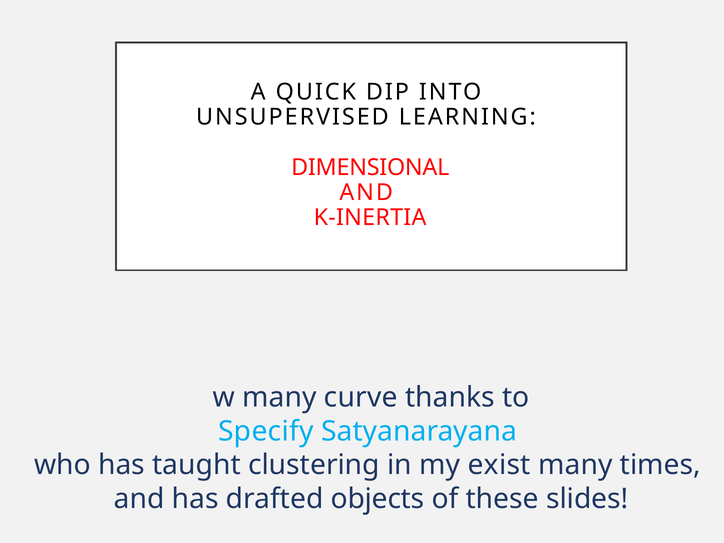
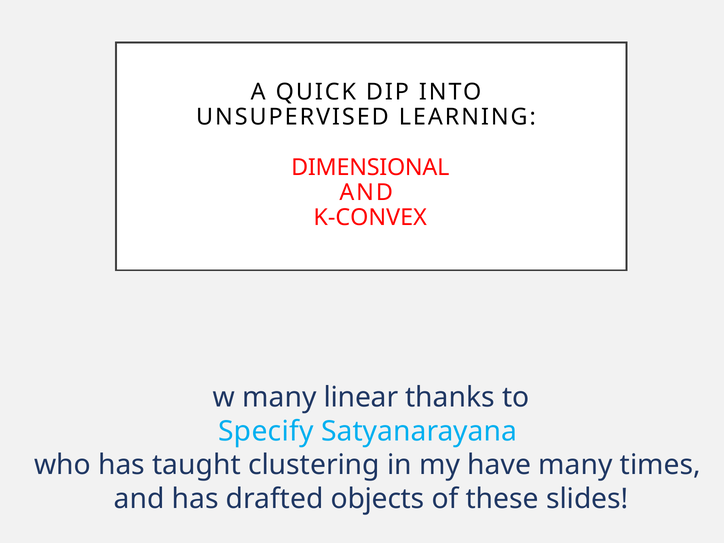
K-INERTIA: K-INERTIA -> K-CONVEX
curve: curve -> linear
exist: exist -> have
